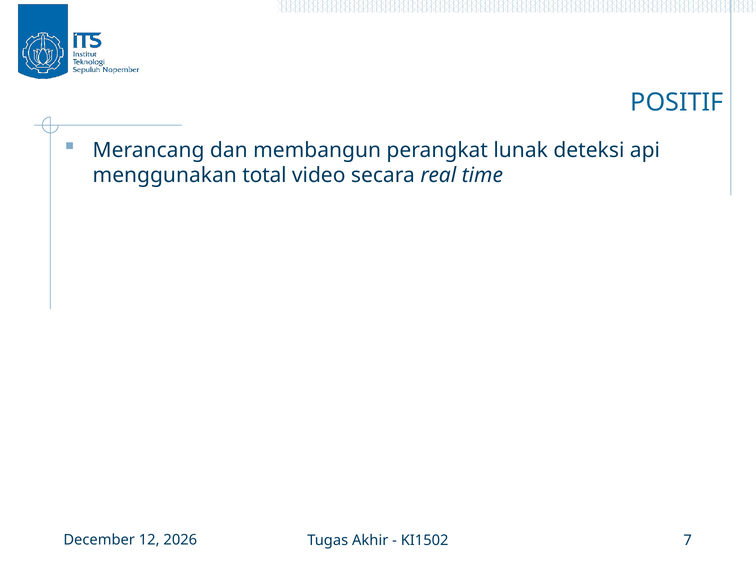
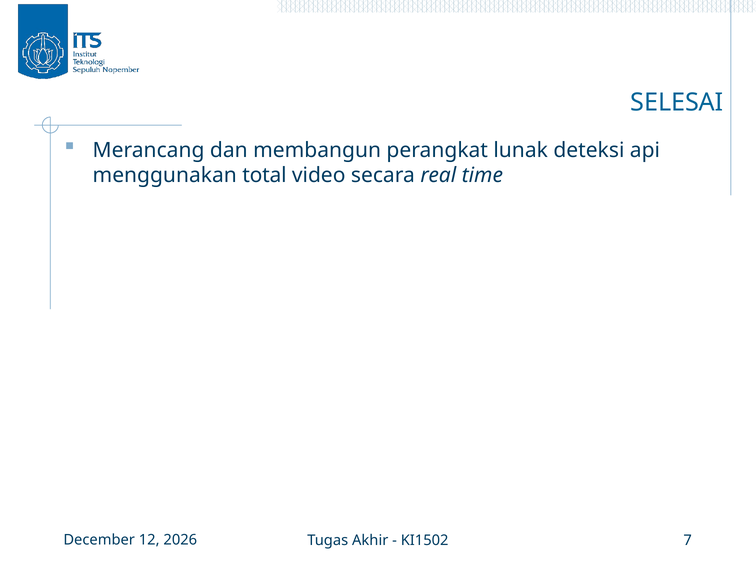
POSITIF: POSITIF -> SELESAI
